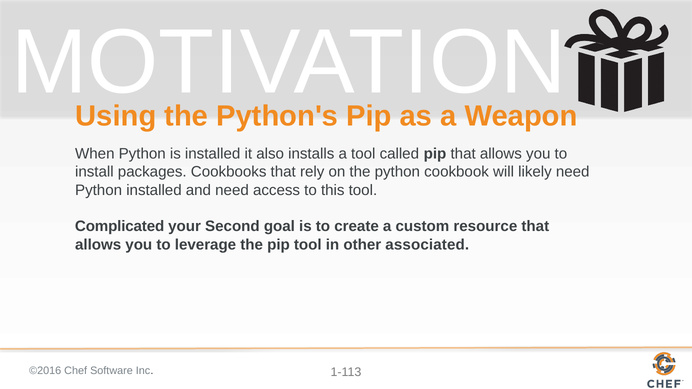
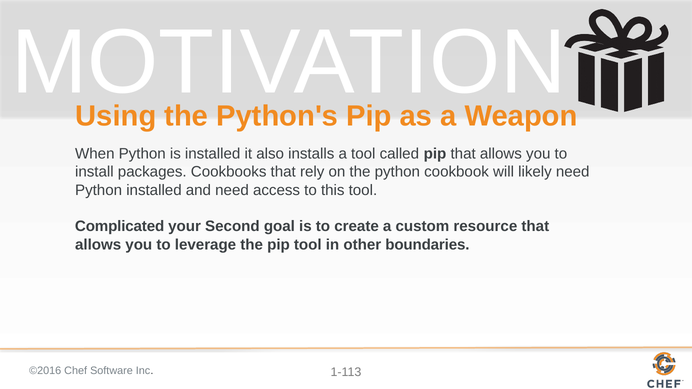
associated: associated -> boundaries
